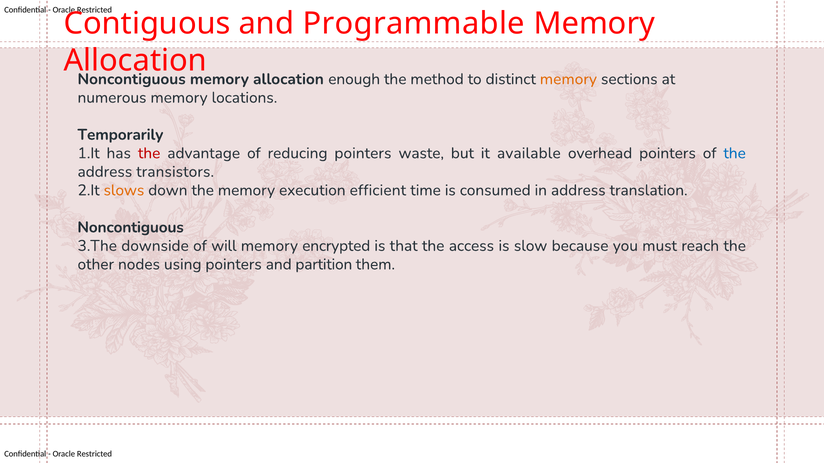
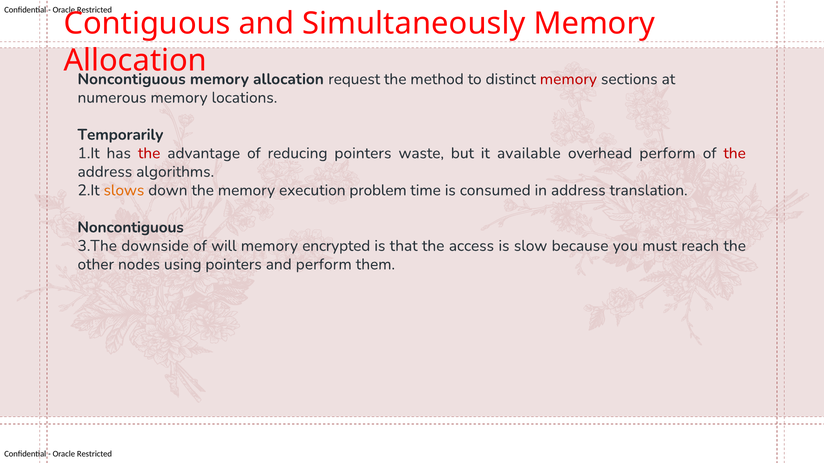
Programmable: Programmable -> Simultaneously
enough: enough -> request
memory at (568, 79) colour: orange -> red
overhead pointers: pointers -> perform
the at (735, 153) colour: blue -> red
transistors: transistors -> algorithms
efficient: efficient -> problem
and partition: partition -> perform
